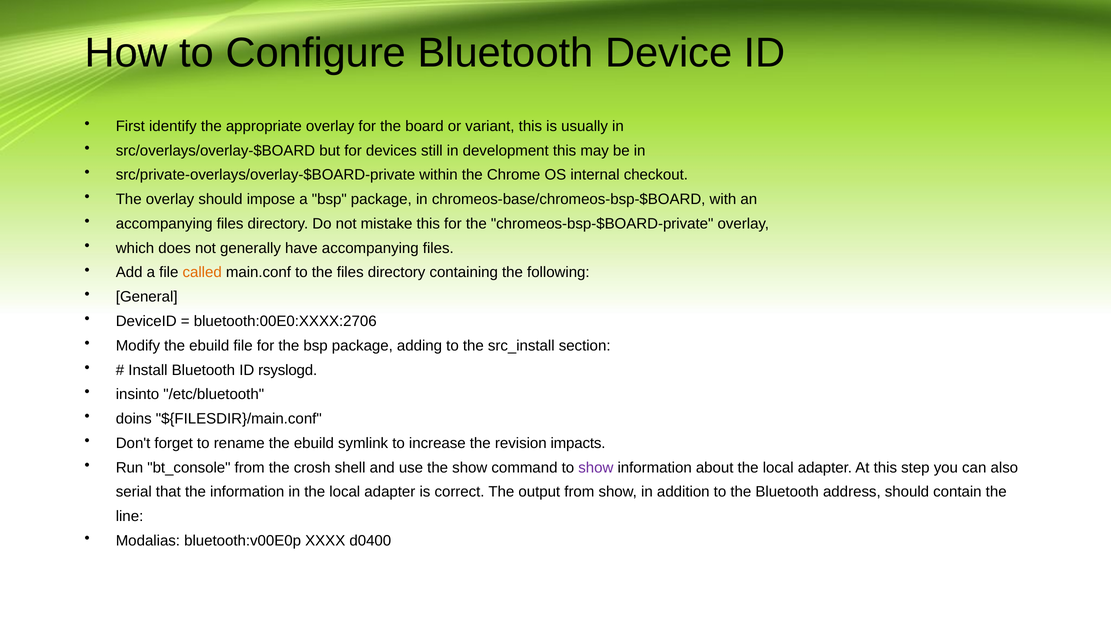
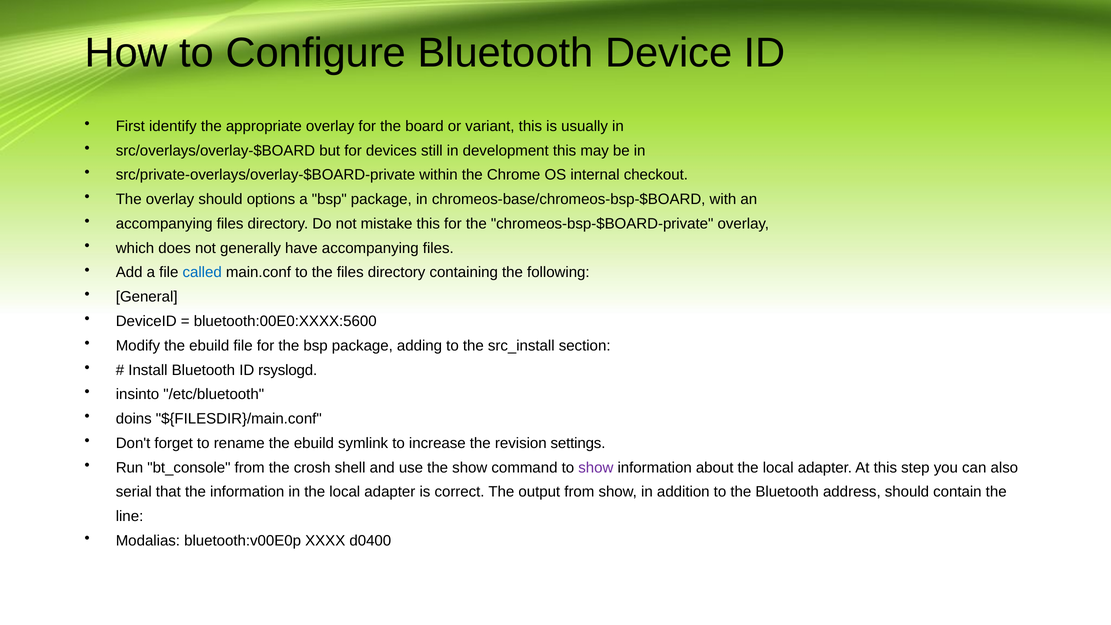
impose: impose -> options
called colour: orange -> blue
bluetooth:00E0:XXXX:2706: bluetooth:00E0:XXXX:2706 -> bluetooth:00E0:XXXX:5600
impacts: impacts -> settings
